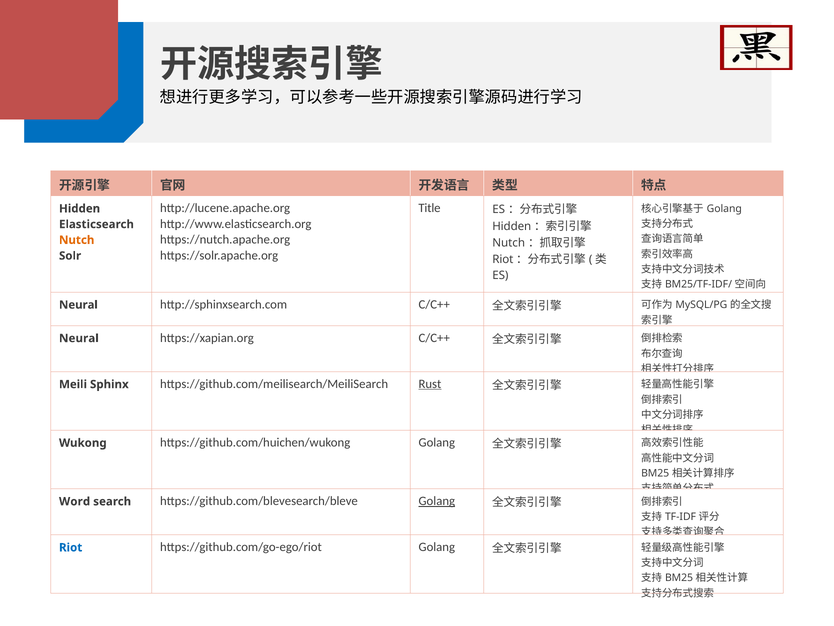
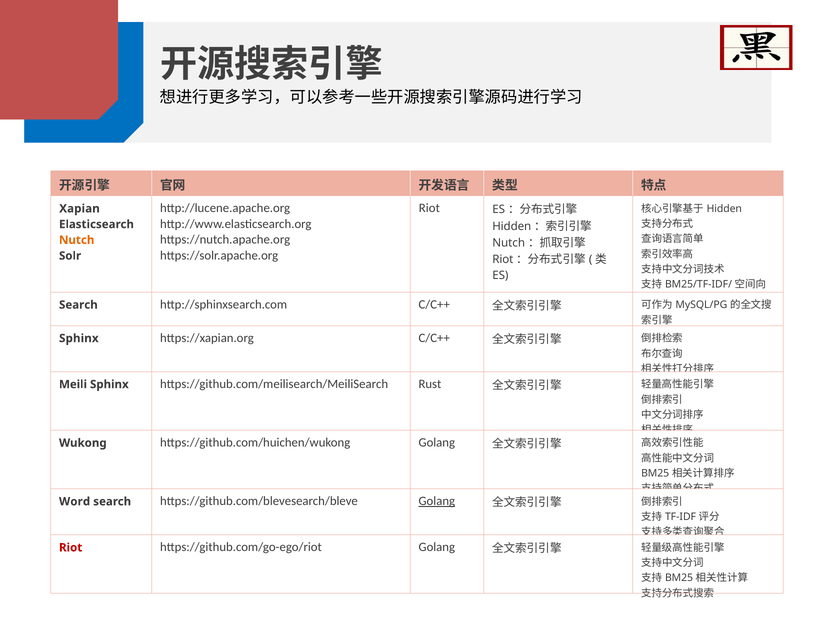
Title at (429, 208): Title -> Riot
Golang at (724, 209): Golang -> Hidden
Hidden at (80, 208): Hidden -> Xapian
Neural at (78, 305): Neural -> Search
Neural at (79, 338): Neural -> Sphinx
Rust underline: present -> none
Riot at (71, 547) colour: blue -> red
